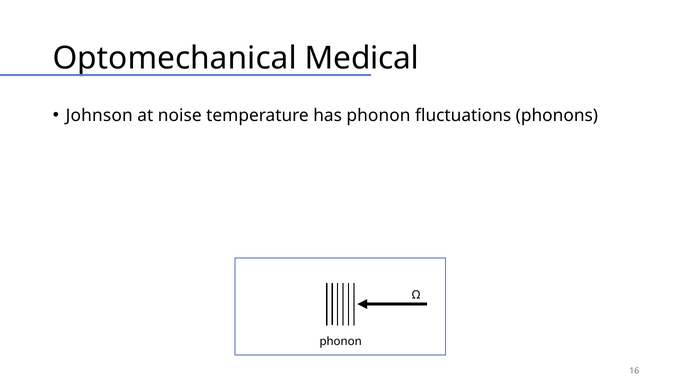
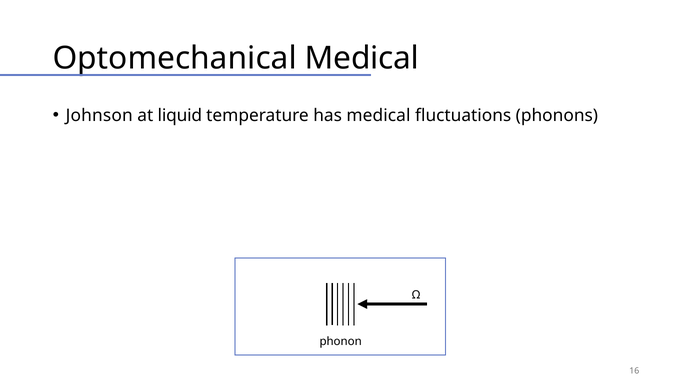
noise: noise -> liquid
has phonon: phonon -> medical
